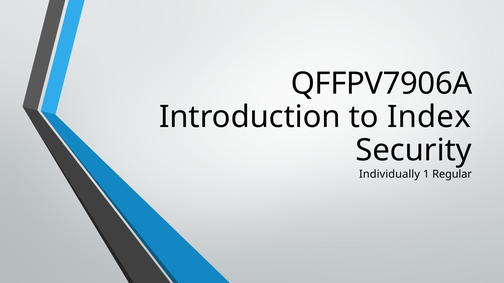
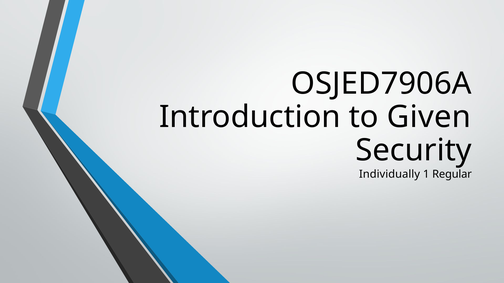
QFFPV7906A: QFFPV7906A -> OSJED7906A
Index: Index -> Given
